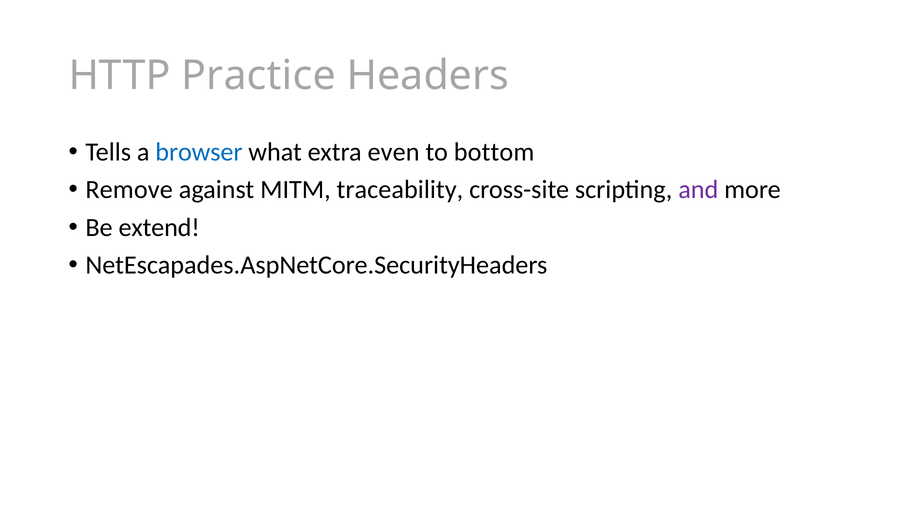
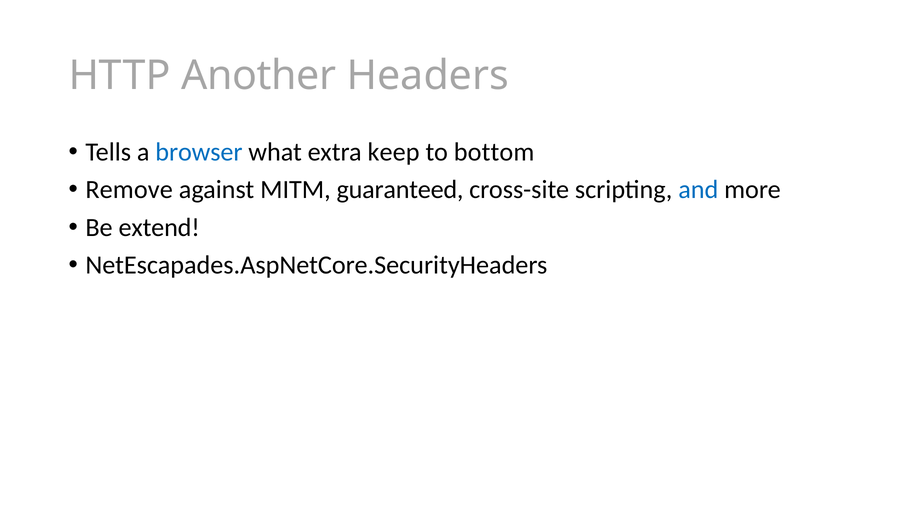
Practice: Practice -> Another
even: even -> keep
traceability: traceability -> guaranteed
and colour: purple -> blue
